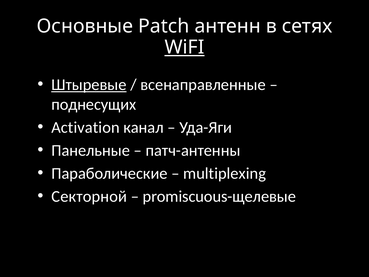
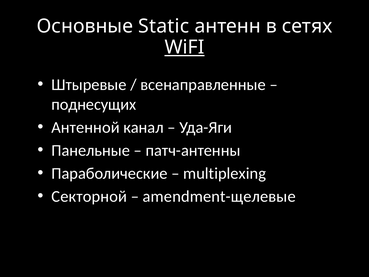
Patch: Patch -> Static
Штыревые underline: present -> none
Activation: Activation -> Антенной
promiscuous-щелевые: promiscuous-щелевые -> amendment-щелевые
